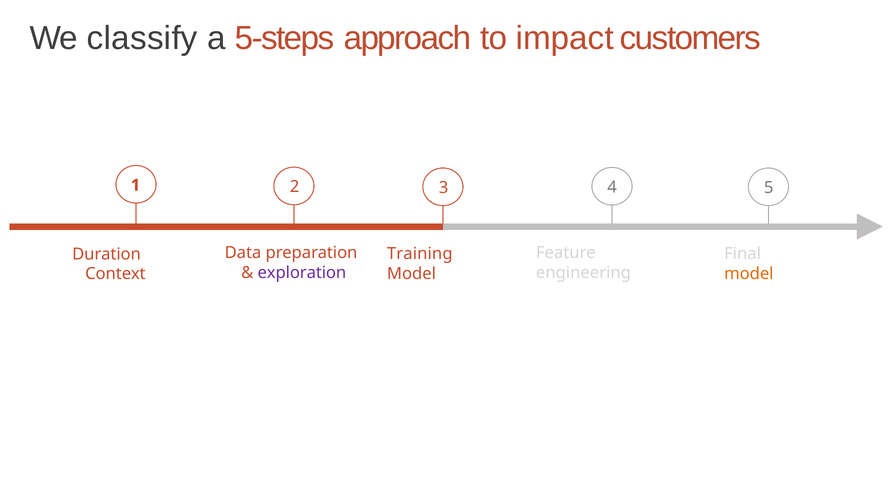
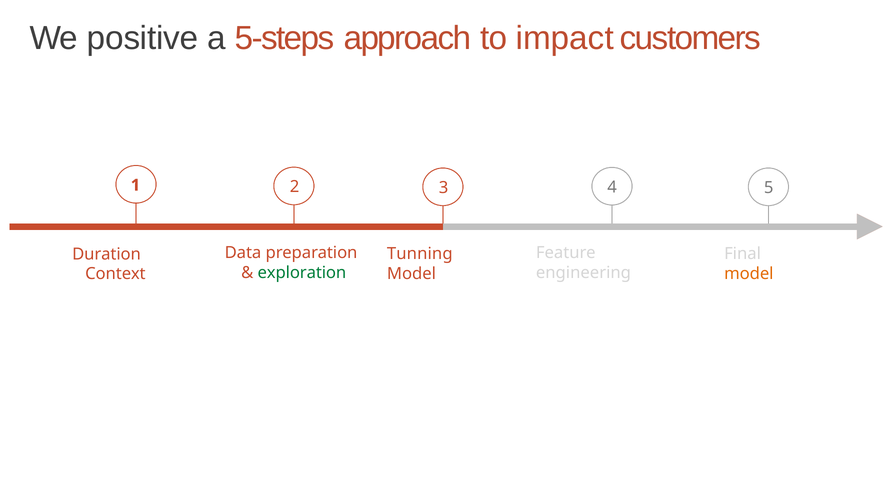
classify: classify -> positive
Training: Training -> Tunning
exploration colour: purple -> green
